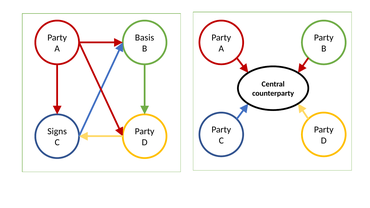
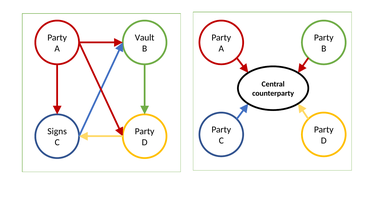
Basis: Basis -> Vault
